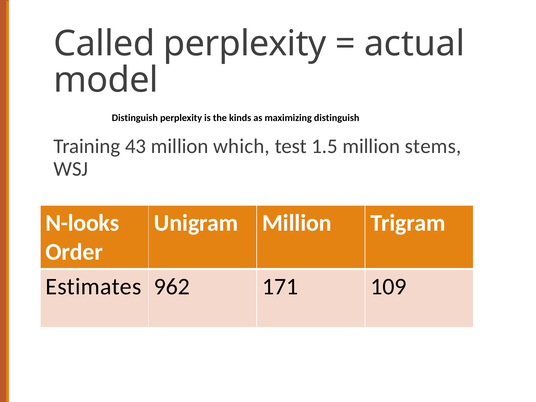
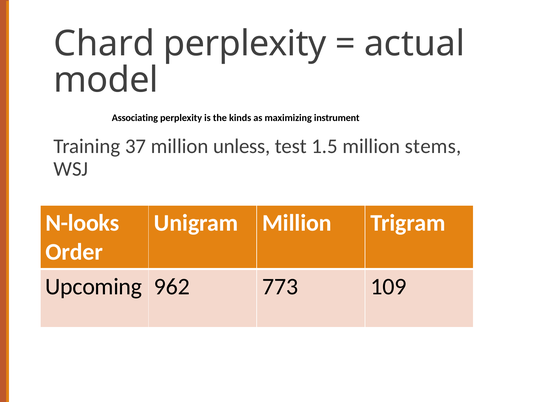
Called: Called -> Chard
Distinguish at (135, 118): Distinguish -> Associating
maximizing distinguish: distinguish -> instrument
43: 43 -> 37
which: which -> unless
Estimates: Estimates -> Upcoming
171: 171 -> 773
